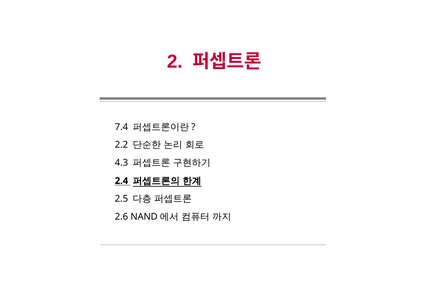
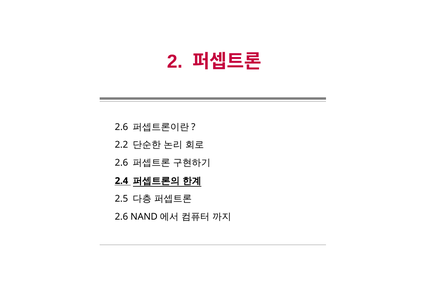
7.4 at (121, 127): 7.4 -> 2.6
4.3 at (121, 163): 4.3 -> 2.6
